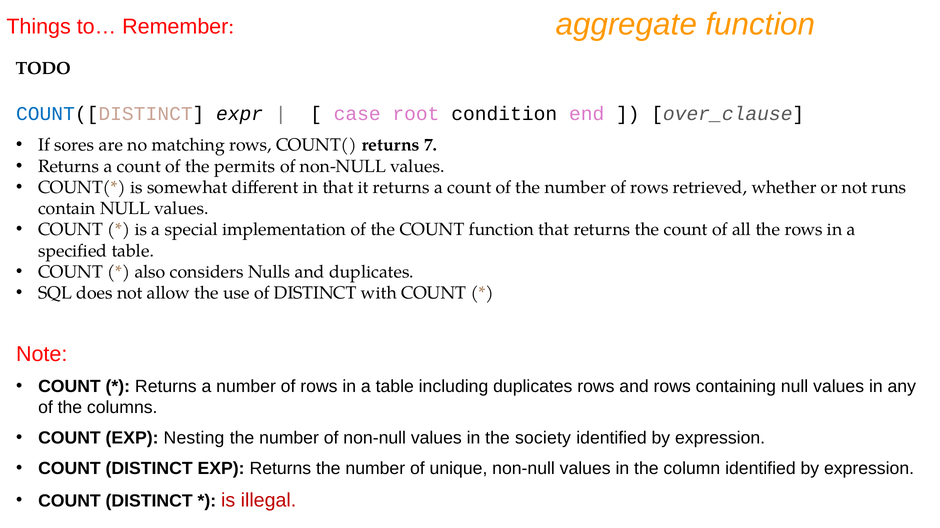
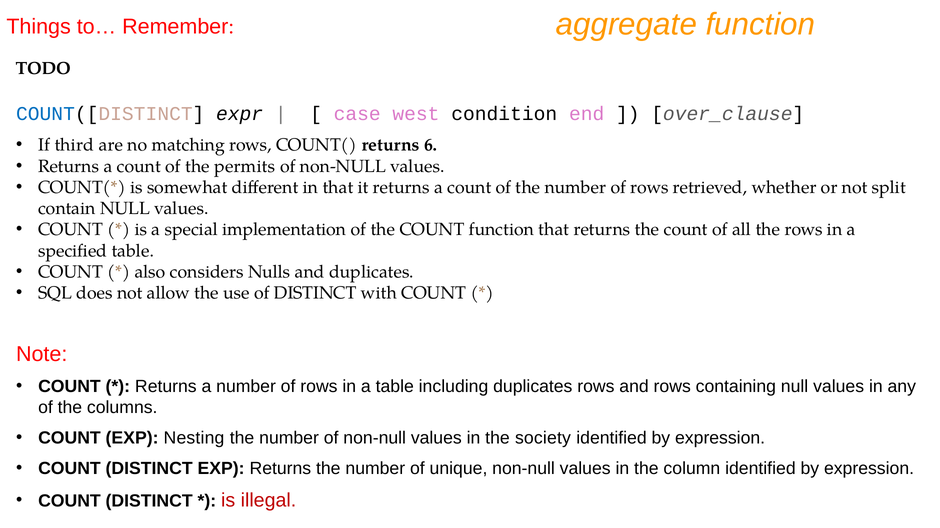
root: root -> west
sores: sores -> third
7: 7 -> 6
runs: runs -> split
